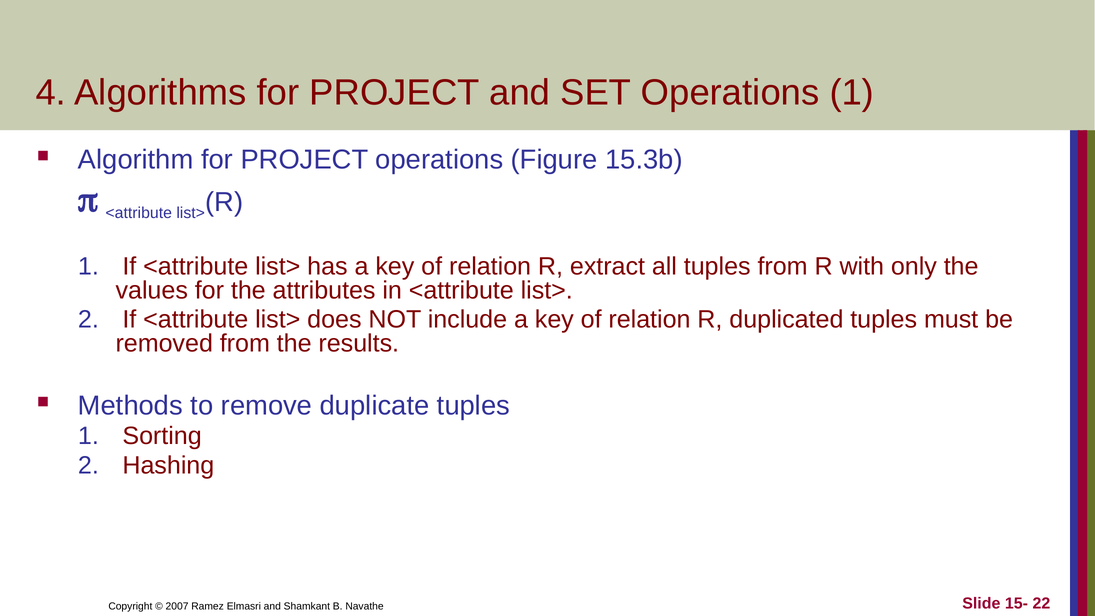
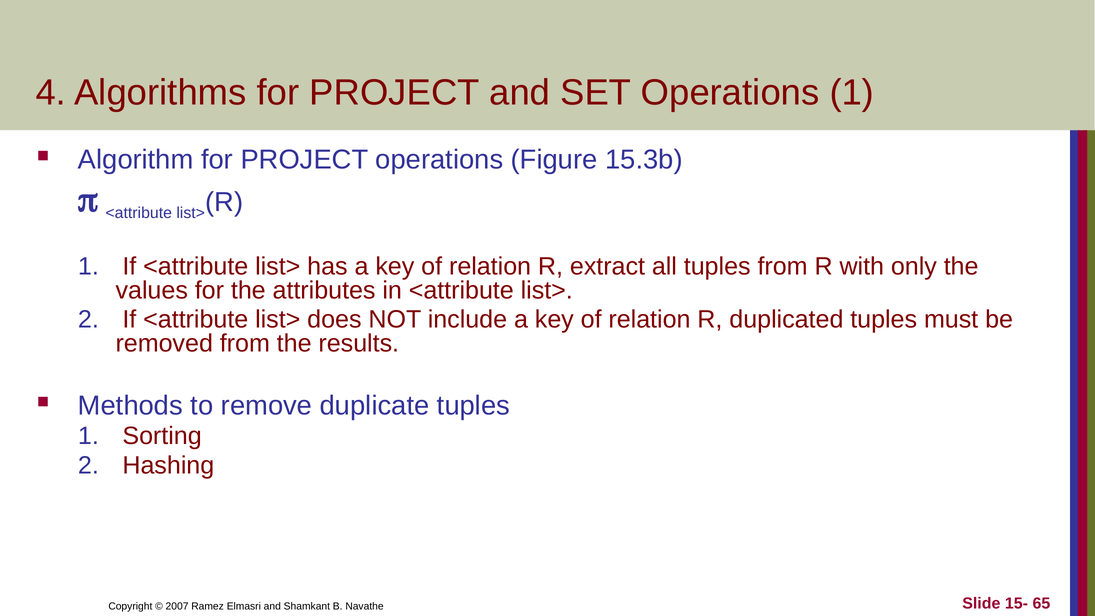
22: 22 -> 65
